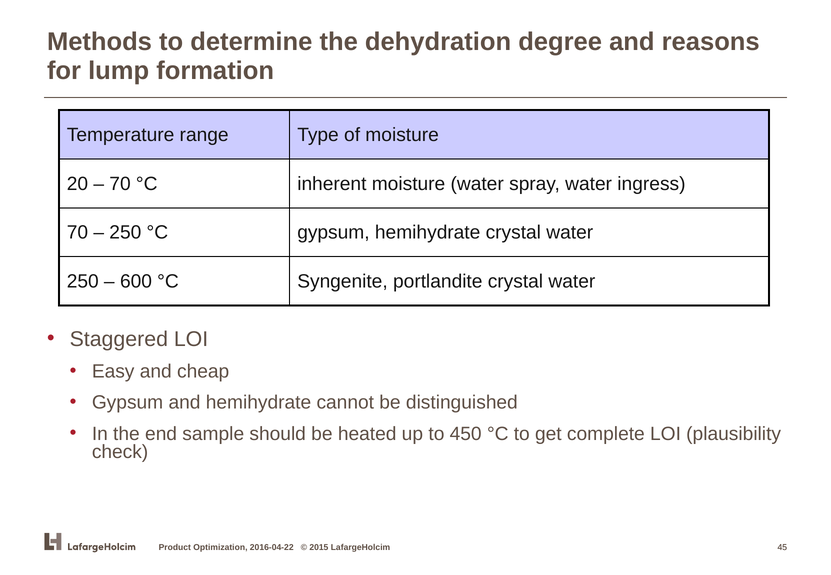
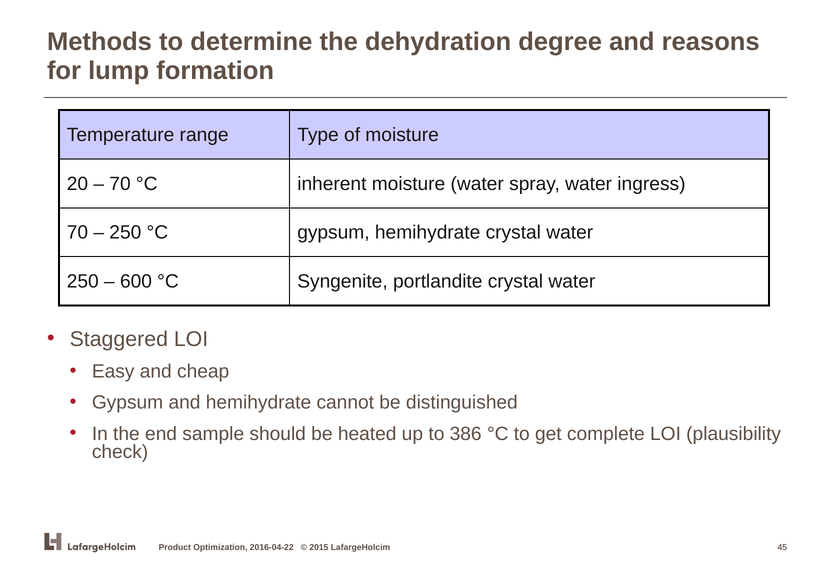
450: 450 -> 386
